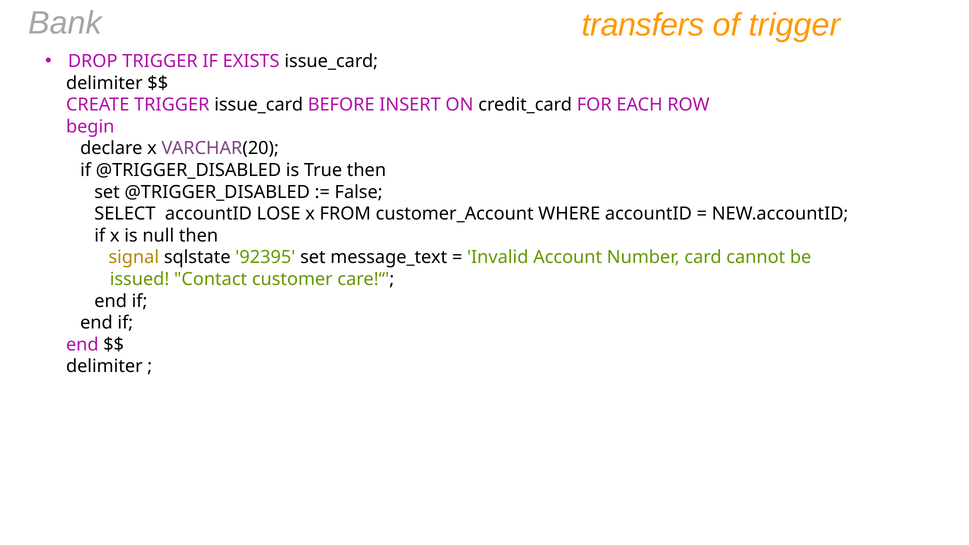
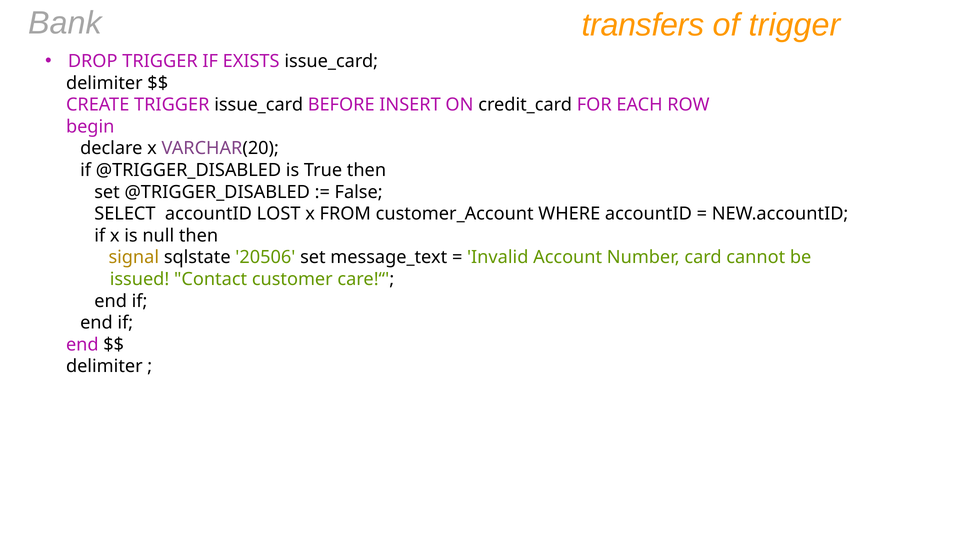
LOSE: LOSE -> LOST
92395: 92395 -> 20506
